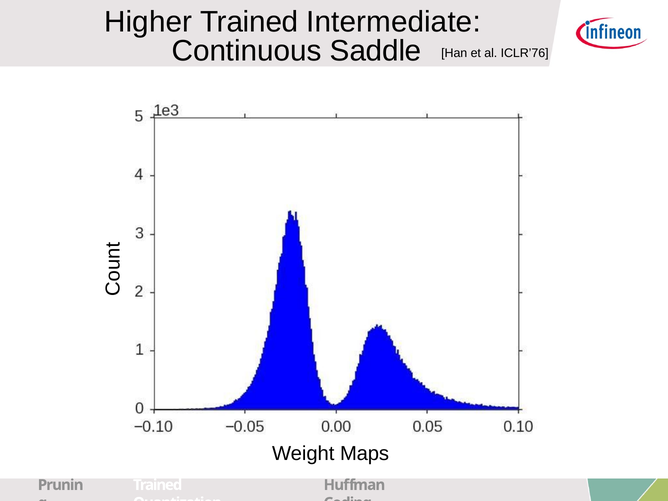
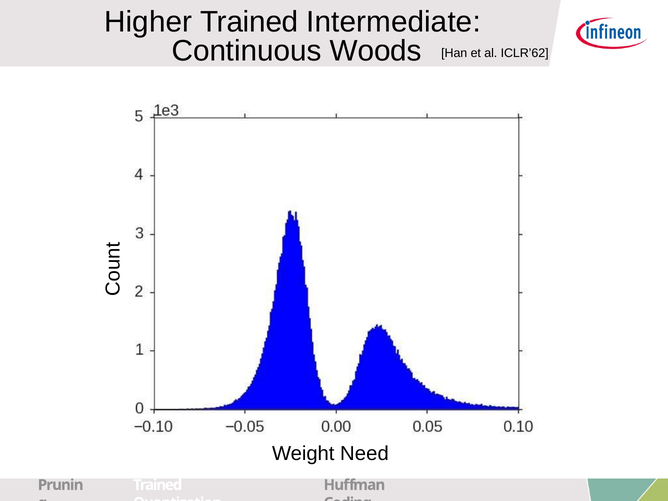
Saddle: Saddle -> Woods
ICLR’76: ICLR’76 -> ICLR’62
Maps: Maps -> Need
